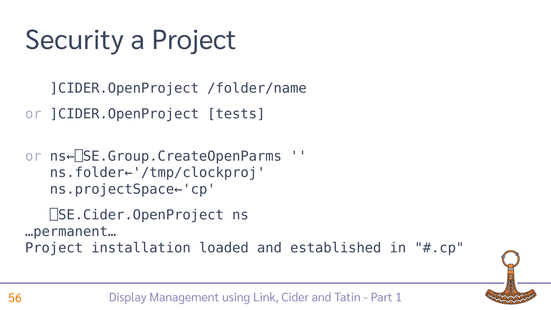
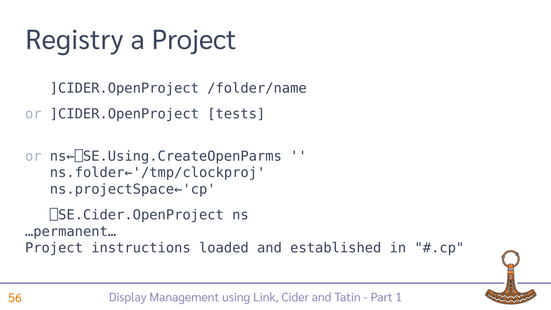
Security: Security -> Registry
ns←⎕SE.Group.CreateOpenParms: ns←⎕SE.Group.CreateOpenParms -> ns←⎕SE.Using.CreateOpenParms
installation: installation -> instructions
